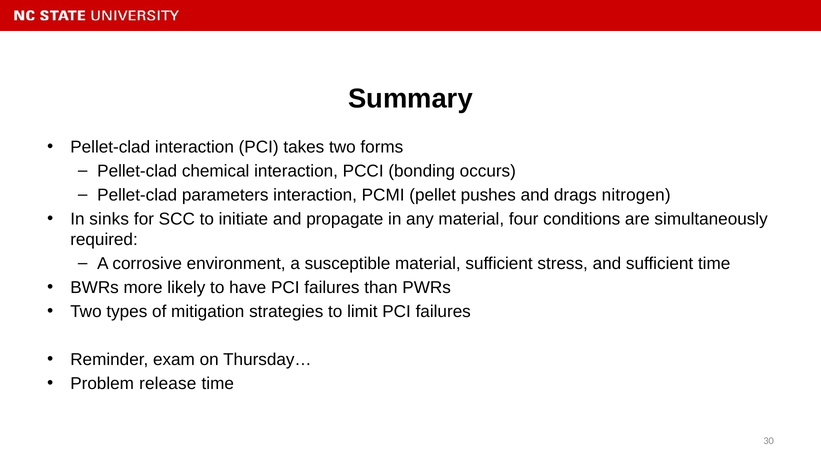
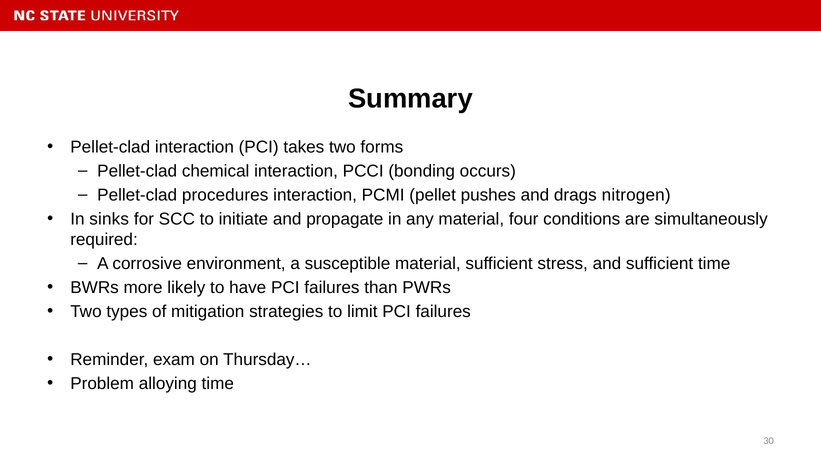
parameters: parameters -> procedures
release: release -> alloying
